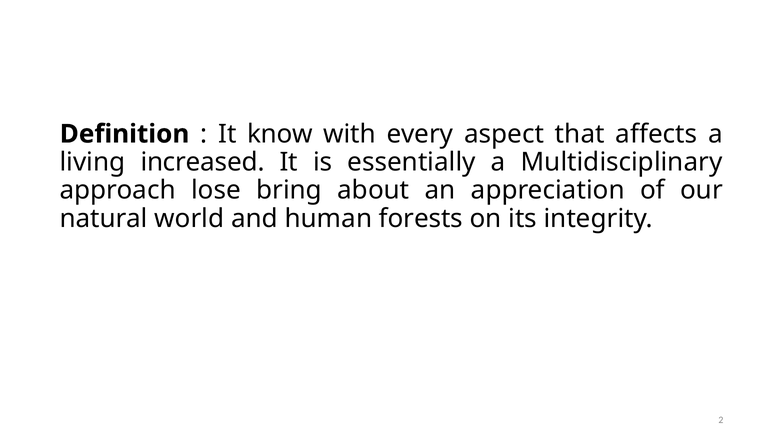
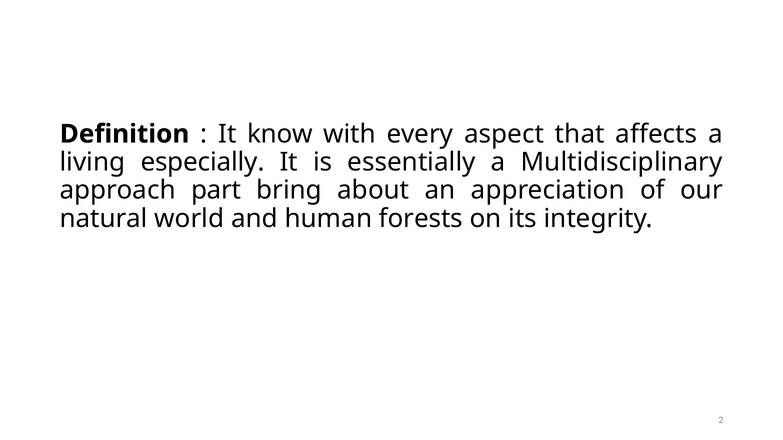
increased: increased -> especially
lose: lose -> part
